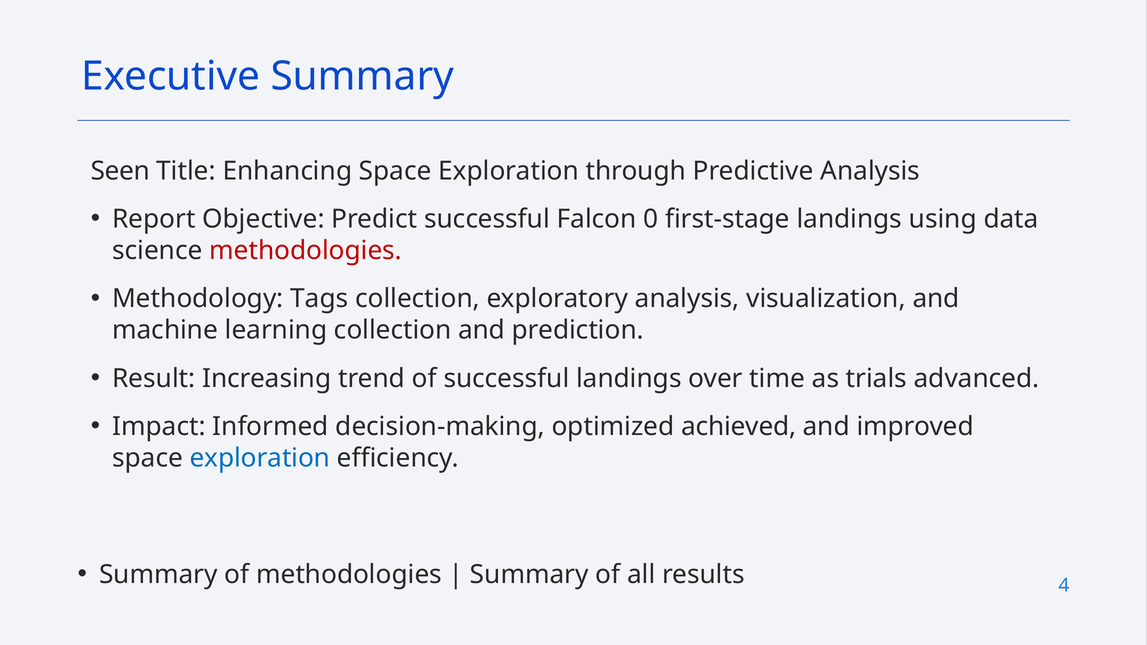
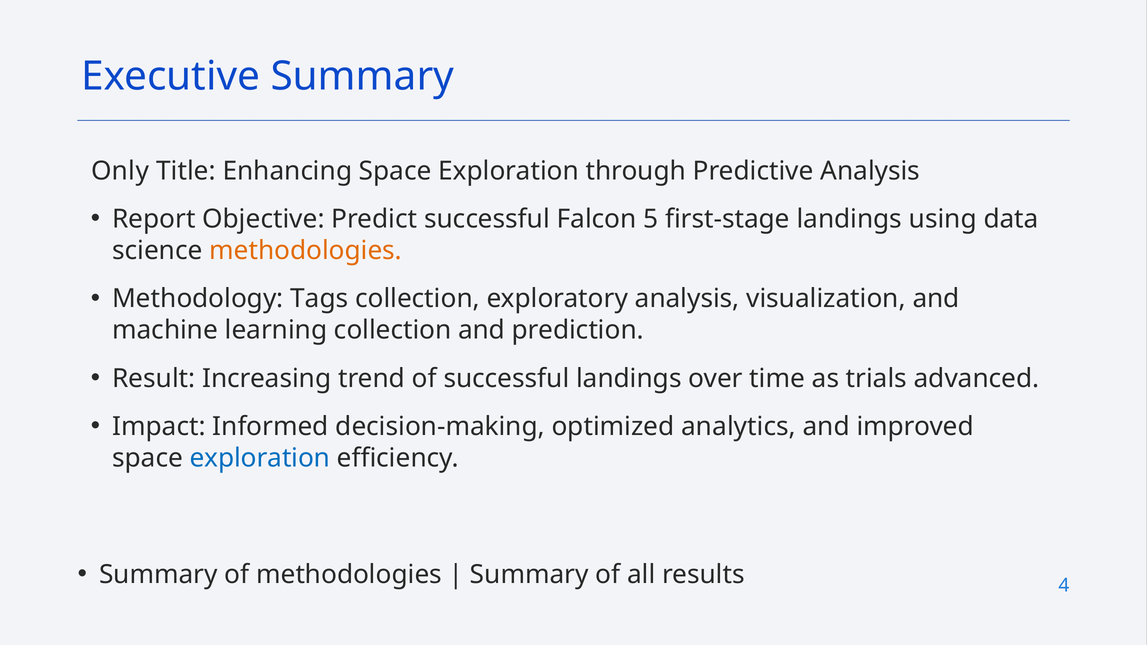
Seen: Seen -> Only
0: 0 -> 5
methodologies at (306, 251) colour: red -> orange
achieved: achieved -> analytics
